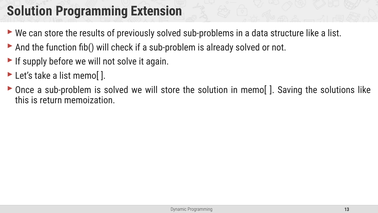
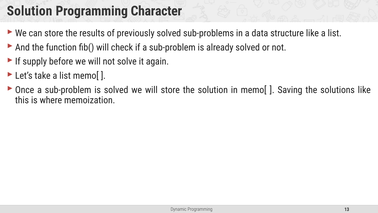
Extension: Extension -> Character
return: return -> where
